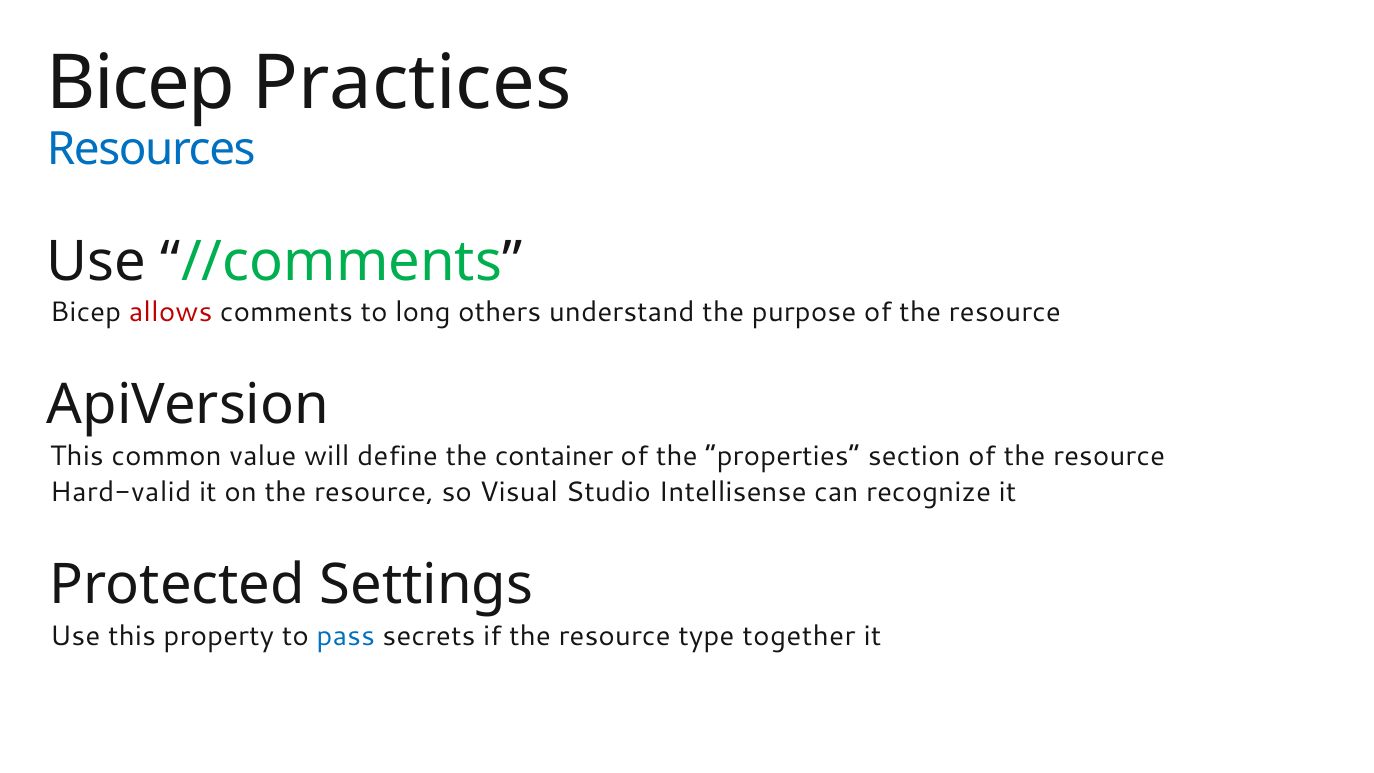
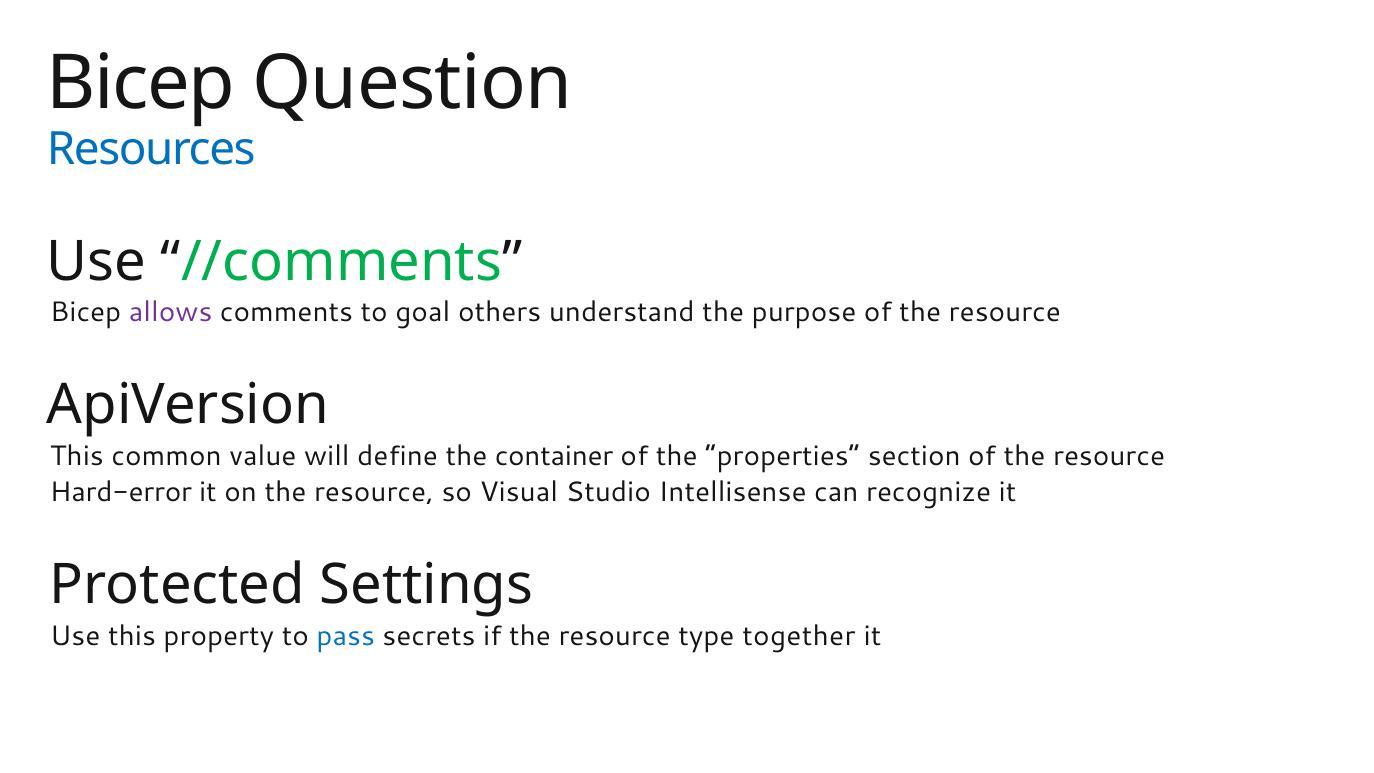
Practices: Practices -> Question
allows colour: red -> purple
long: long -> goal
Hard-valid: Hard-valid -> Hard-error
